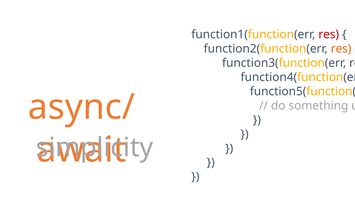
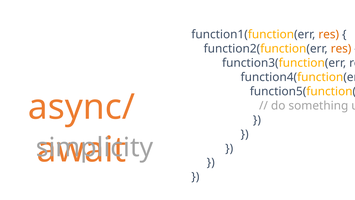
res at (329, 34) colour: red -> orange
